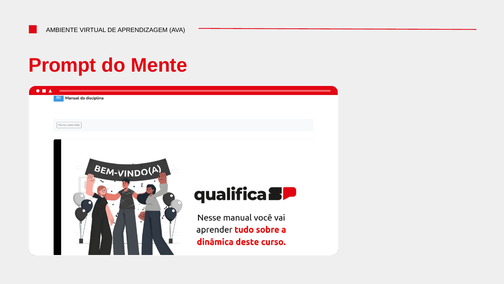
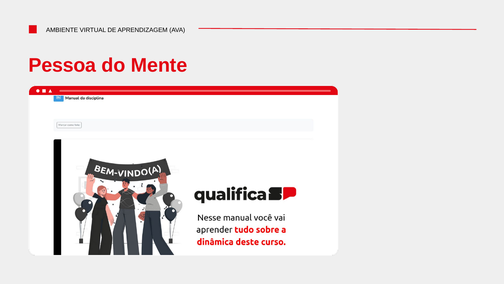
Prompt: Prompt -> Pessoa
